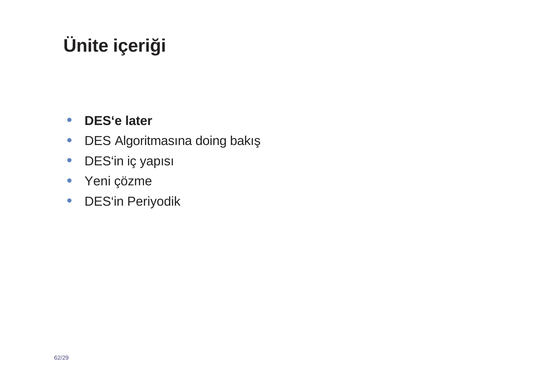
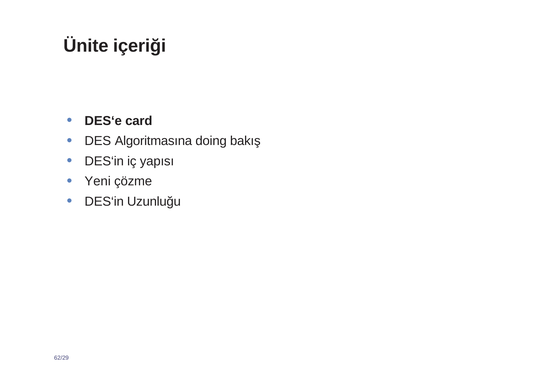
later: later -> card
Periyodik: Periyodik -> Uzunluğu
